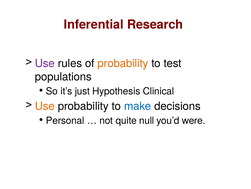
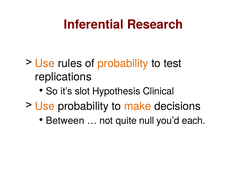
Use at (45, 63) colour: purple -> orange
populations: populations -> replications
just: just -> slot
make colour: blue -> orange
Personal: Personal -> Between
were: were -> each
